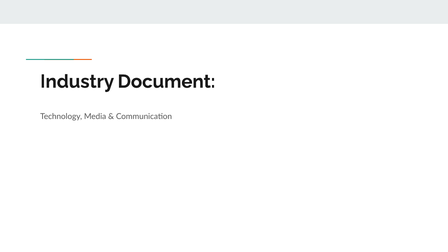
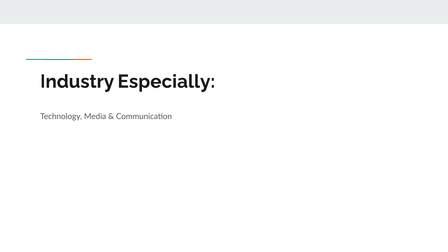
Document: Document -> Especially
